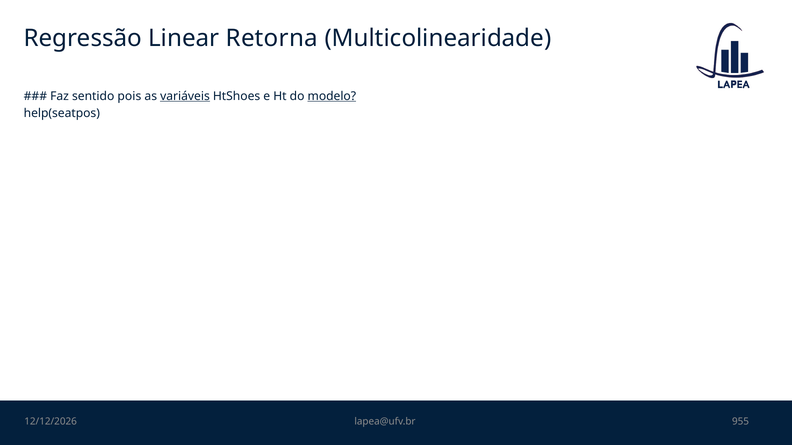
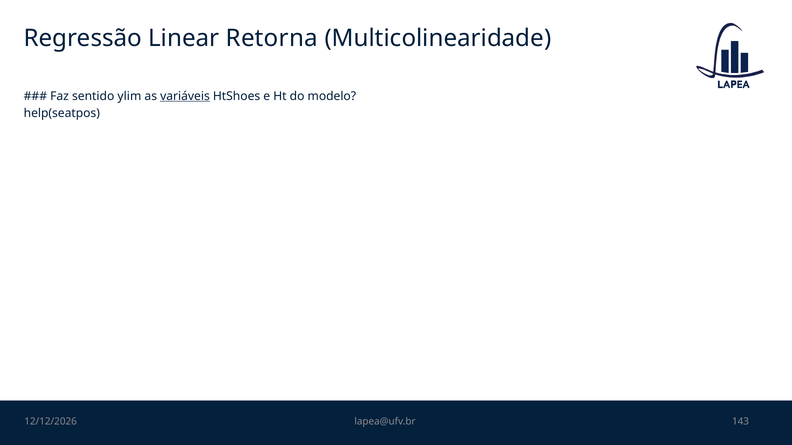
pois: pois -> ylim
modelo underline: present -> none
955: 955 -> 143
